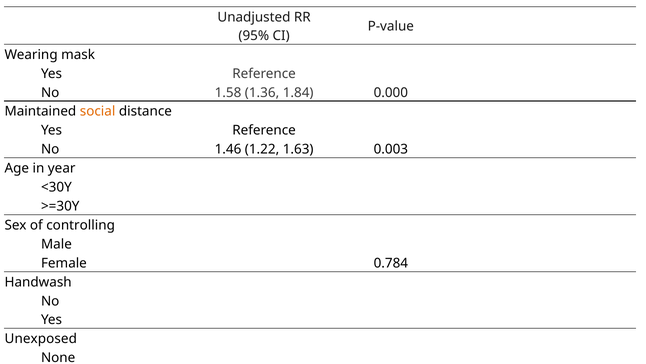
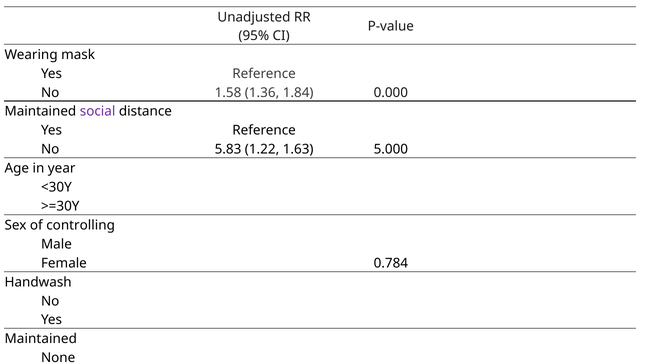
social colour: orange -> purple
1.46: 1.46 -> 5.83
0.003: 0.003 -> 5.000
Unexposed at (41, 338): Unexposed -> Maintained
